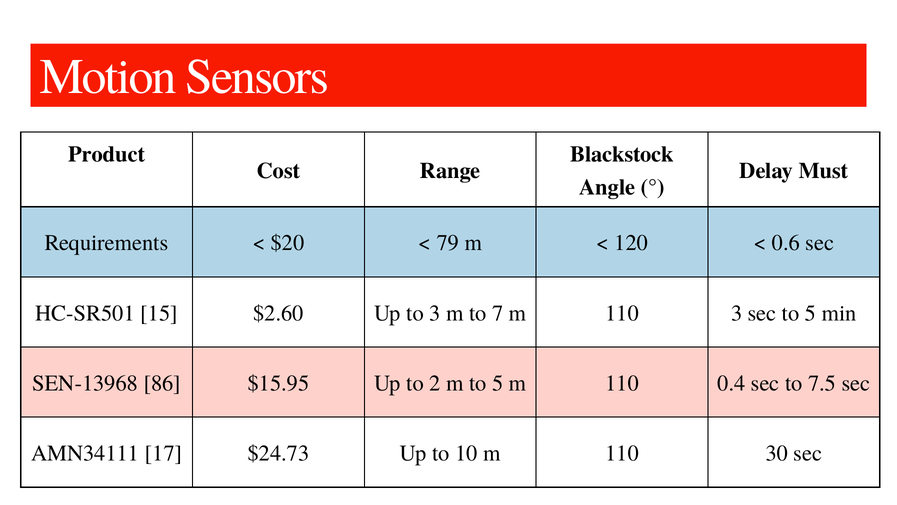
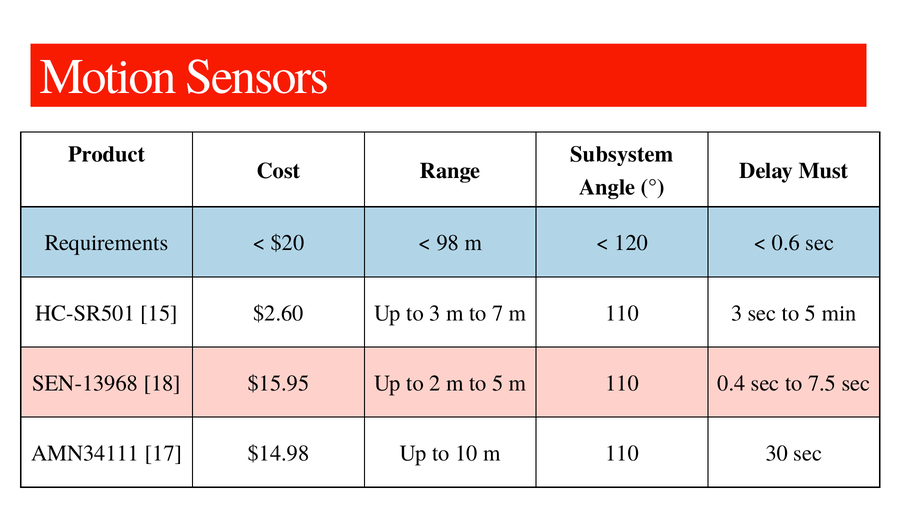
Blackstock: Blackstock -> Subsystem
79: 79 -> 98
86: 86 -> 18
$24.73: $24.73 -> $14.98
